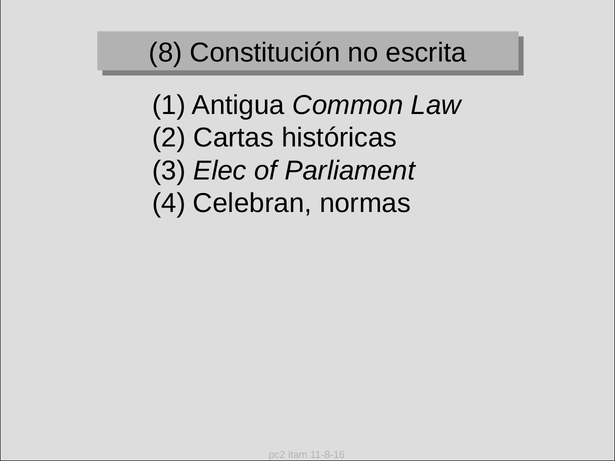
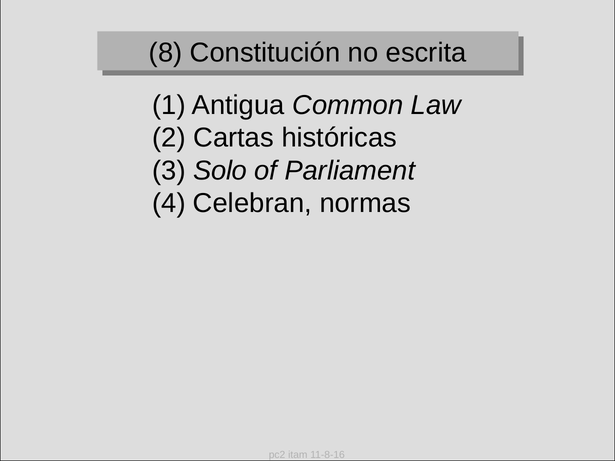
Elec: Elec -> Solo
